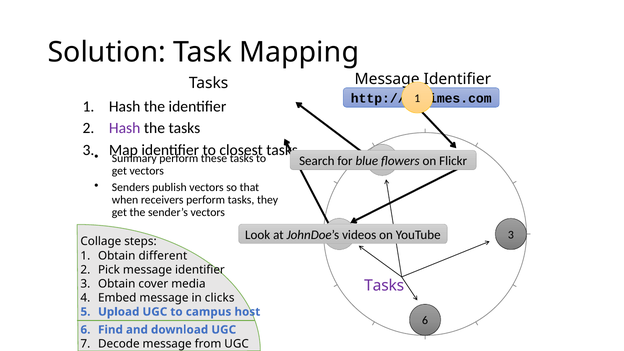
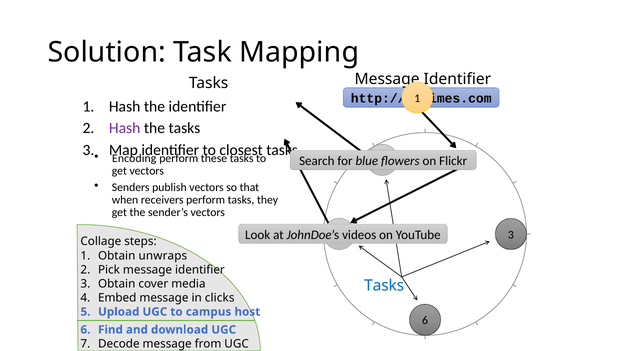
Summary: Summary -> Encoding
different: different -> unwraps
Tasks at (384, 286) colour: purple -> blue
